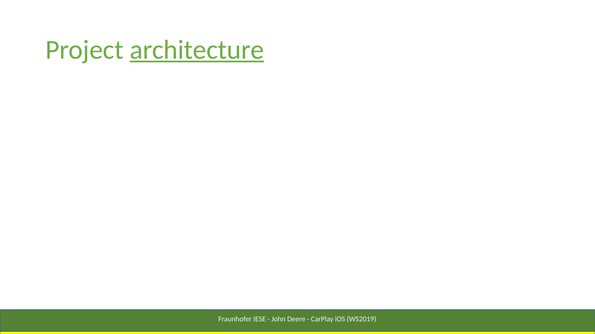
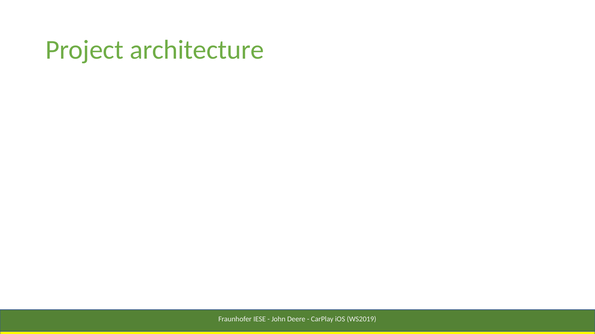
architecture underline: present -> none
